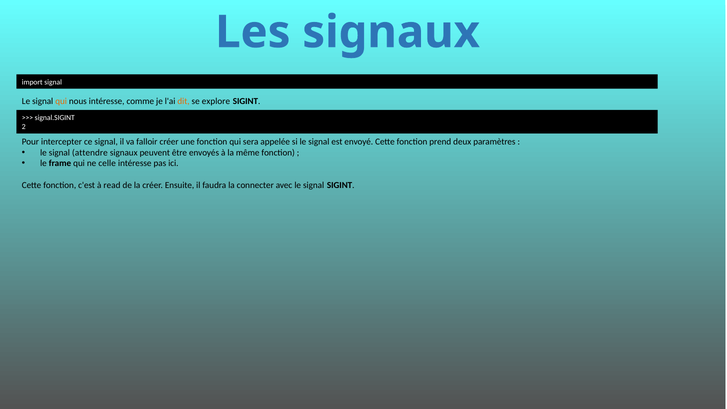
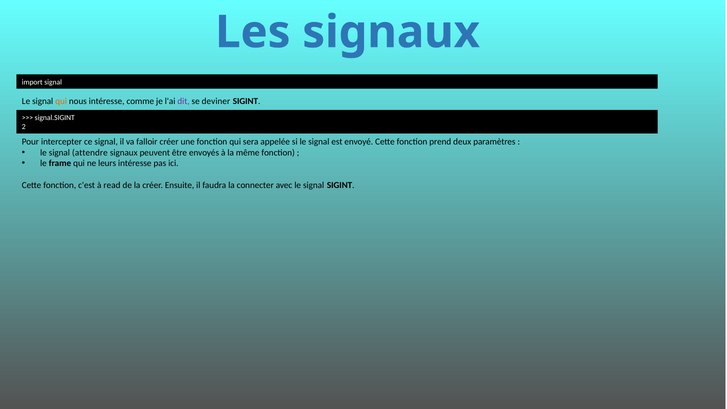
dit colour: orange -> purple
explore: explore -> deviner
celle: celle -> leurs
